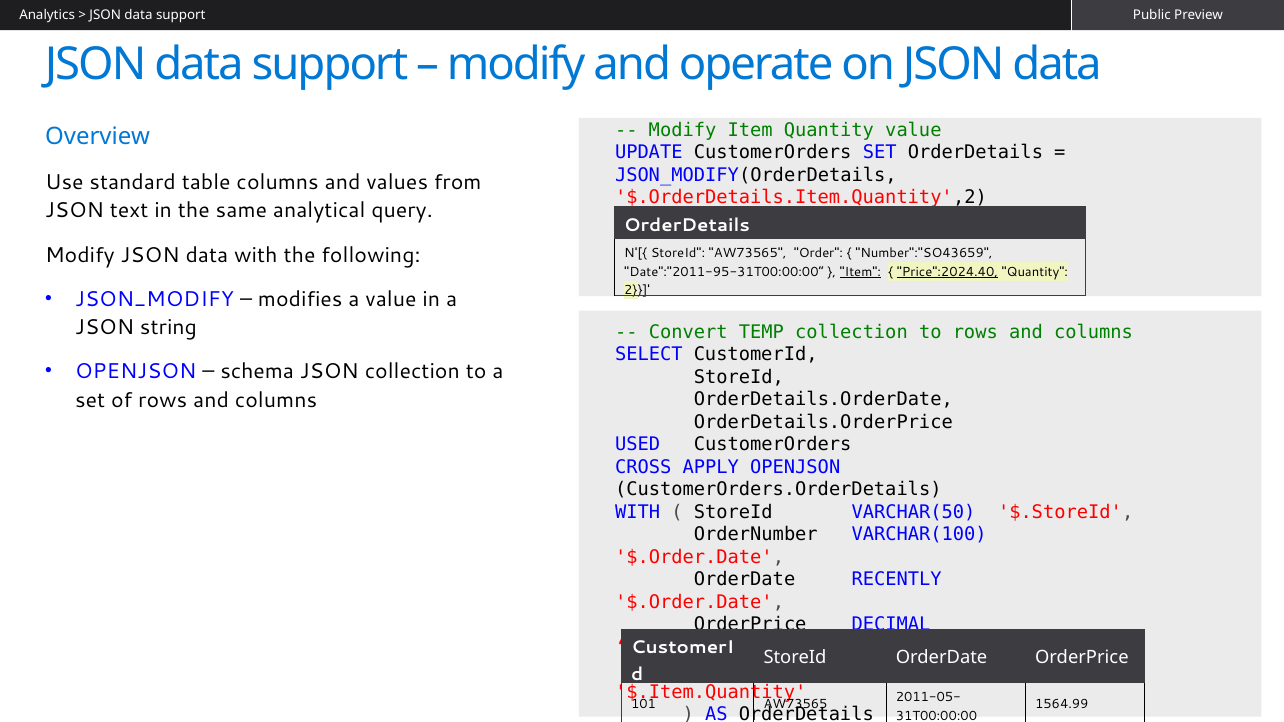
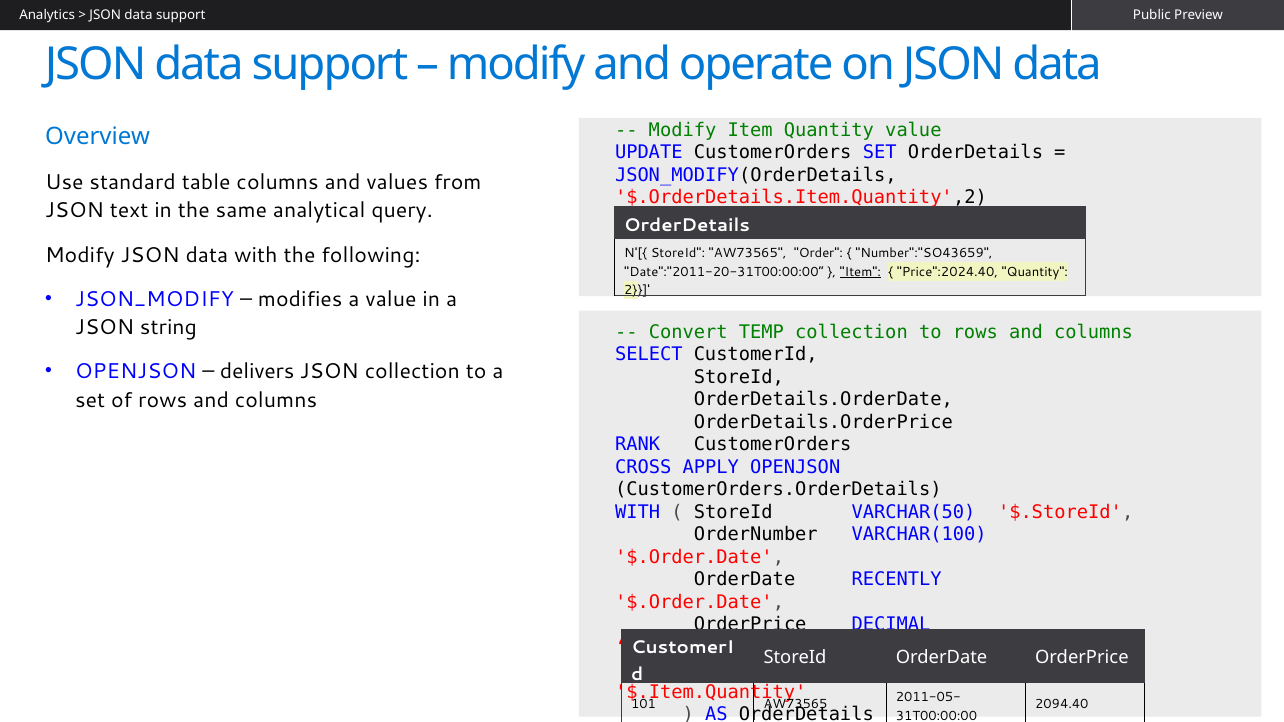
Date":"2011-95-31T00:00:00“: Date":"2011-95-31T00:00:00“ -> Date":"2011-20-31T00:00:00“
Price":2024.40 underline: present -> none
schema: schema -> delivers
USED: USED -> RANK
1564.99: 1564.99 -> 2094.40
